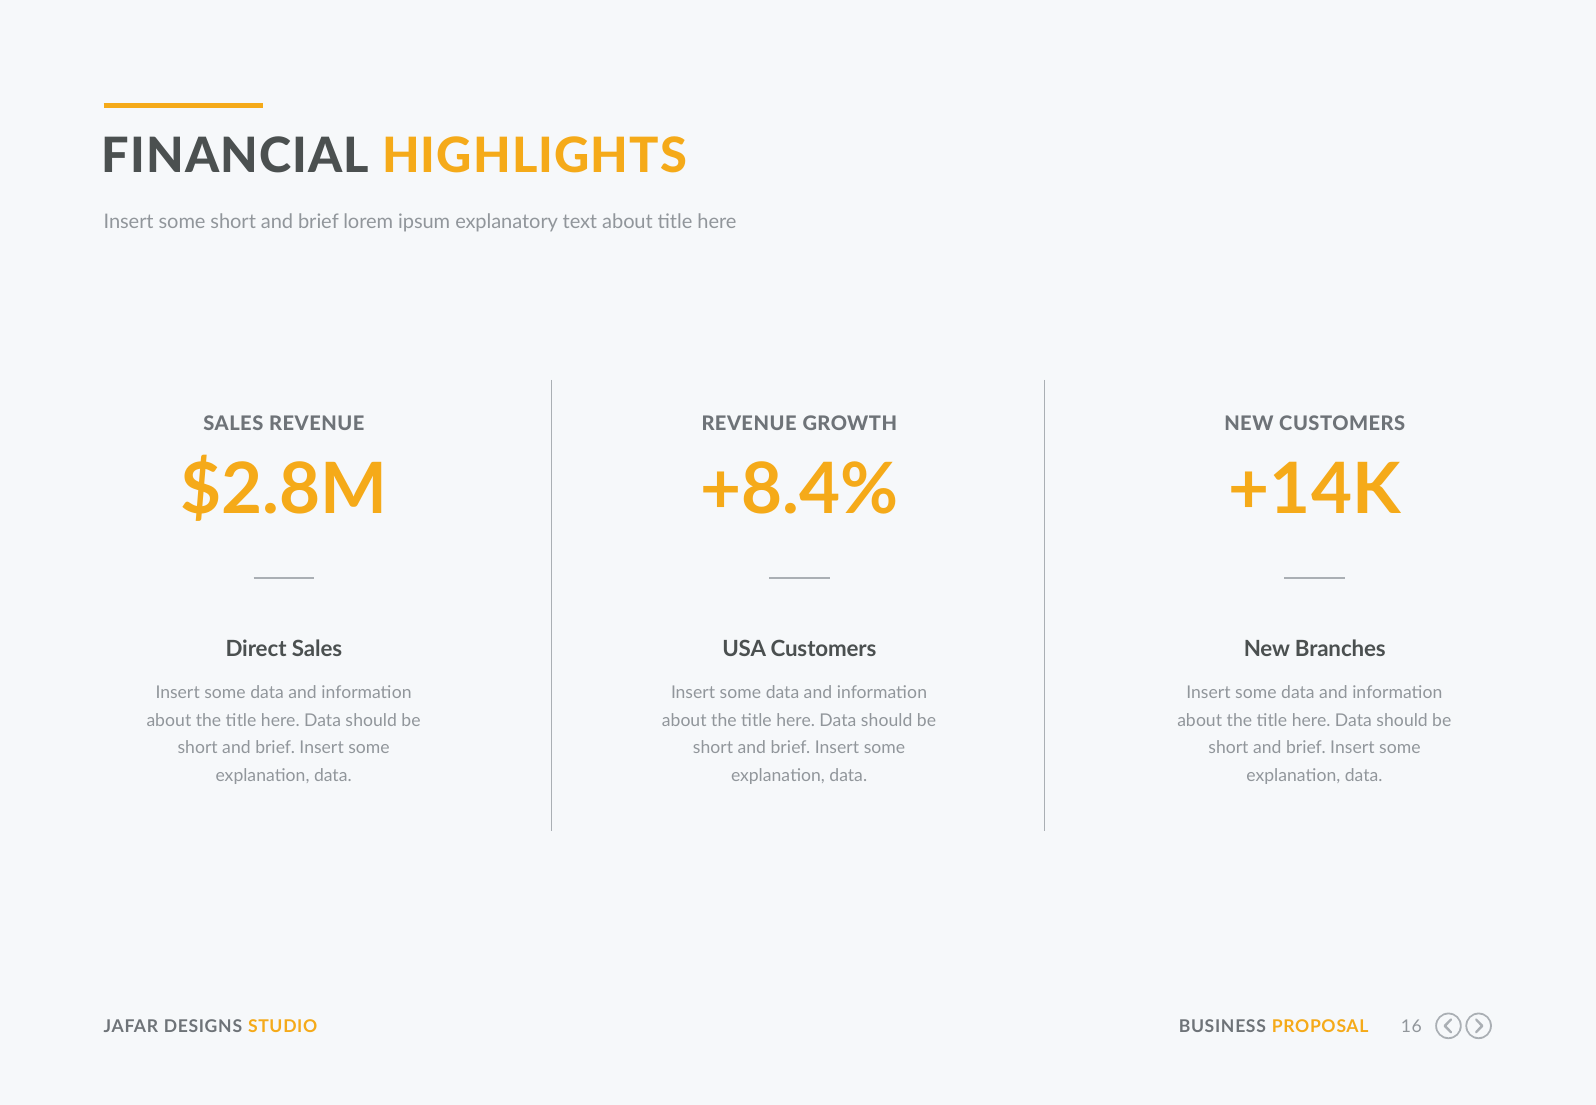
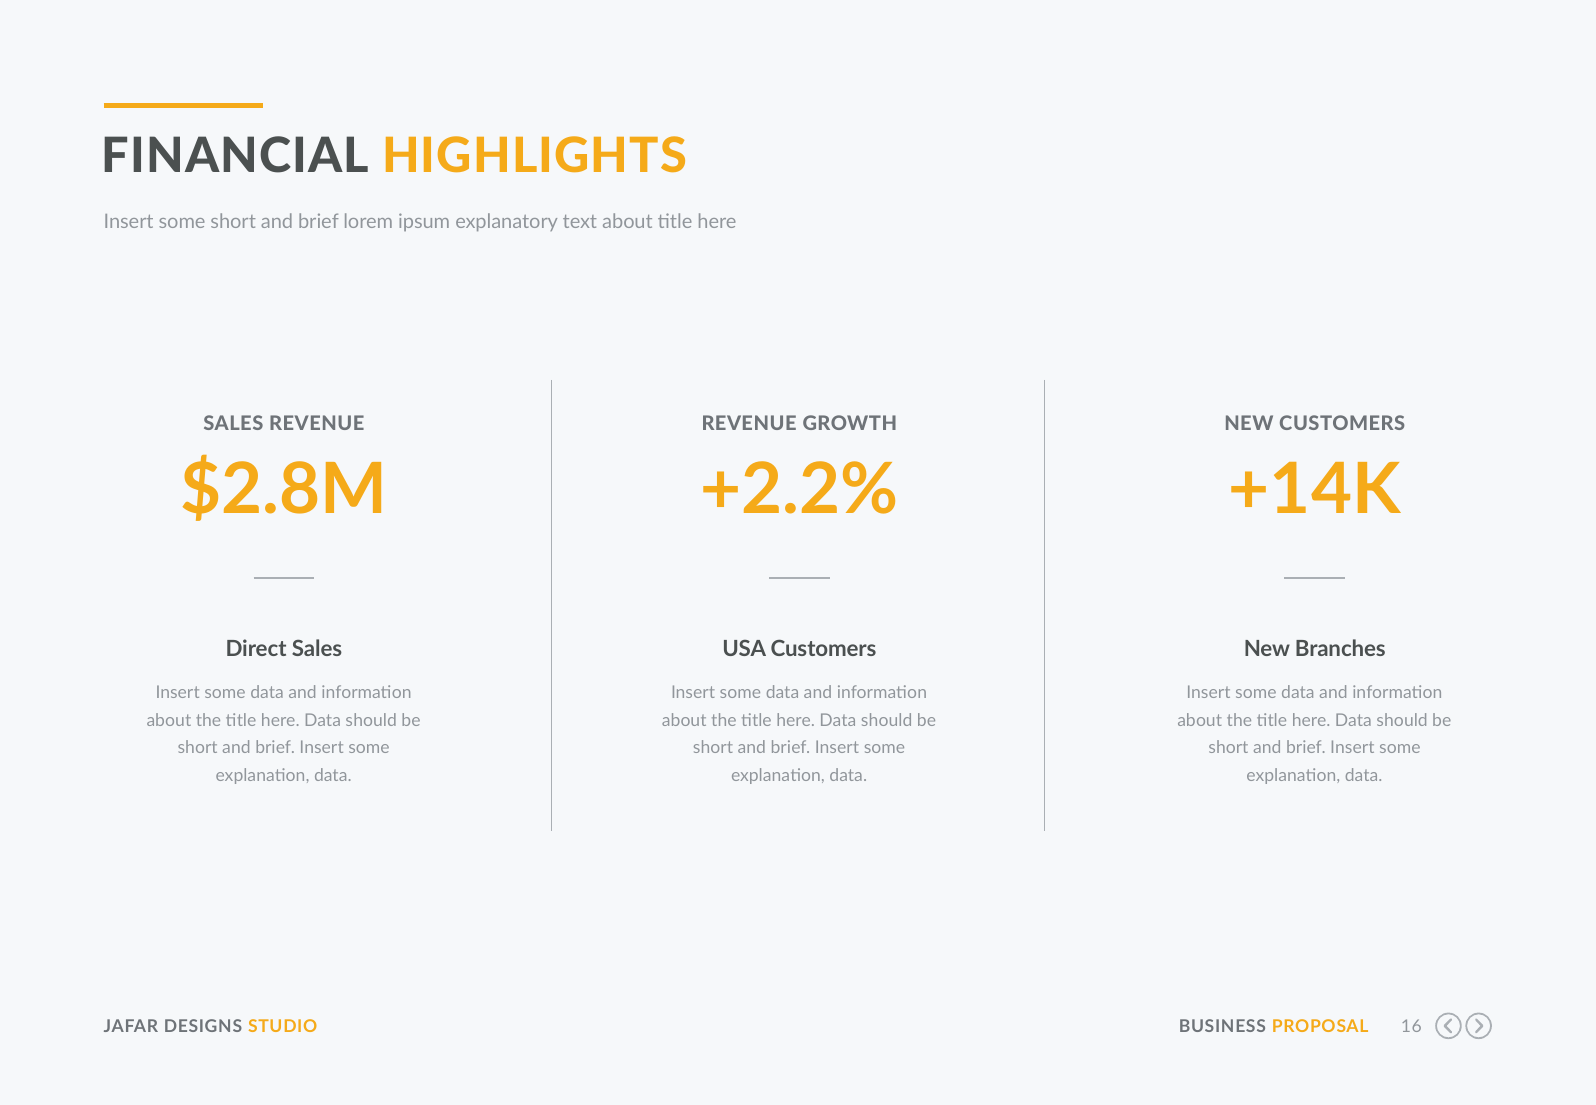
+8.4%: +8.4% -> +2.2%
